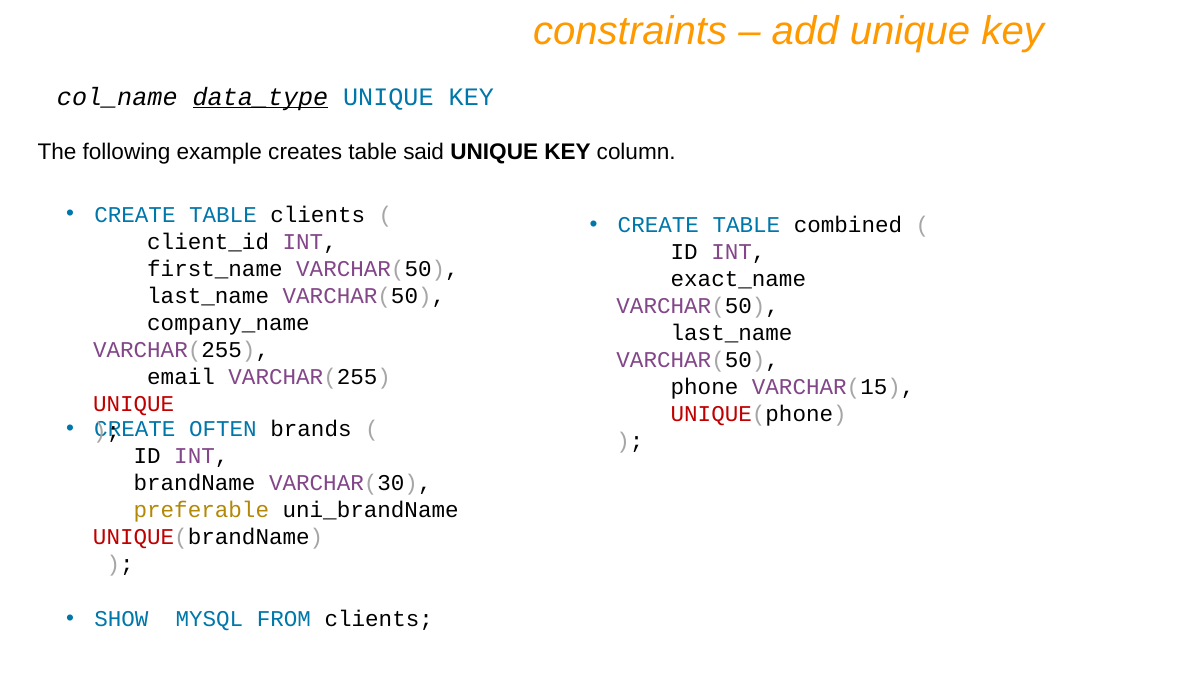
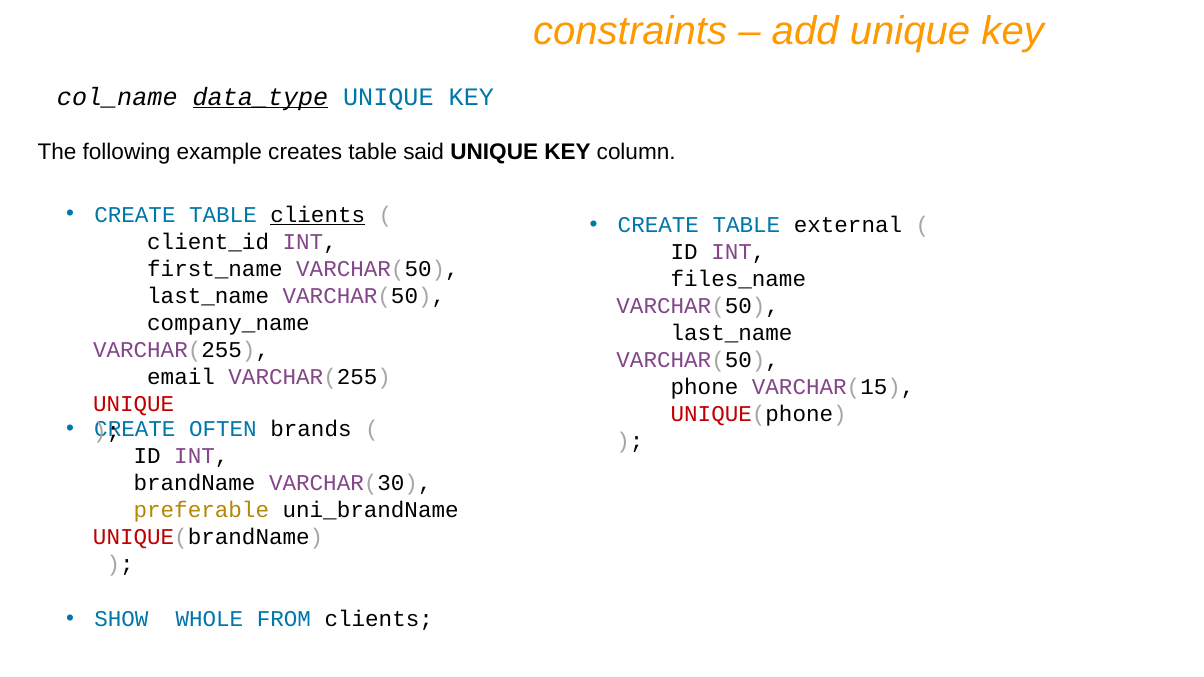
clients at (318, 215) underline: none -> present
combined: combined -> external
exact_name: exact_name -> files_name
MYSQL: MYSQL -> WHOLE
